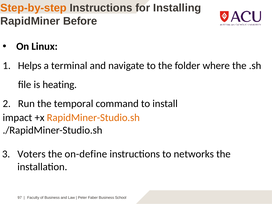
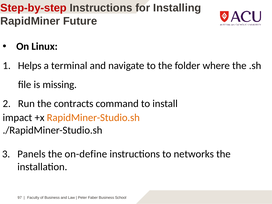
Step-by-step colour: orange -> red
Before: Before -> Future
heating: heating -> missing
temporal: temporal -> contracts
Voters: Voters -> Panels
